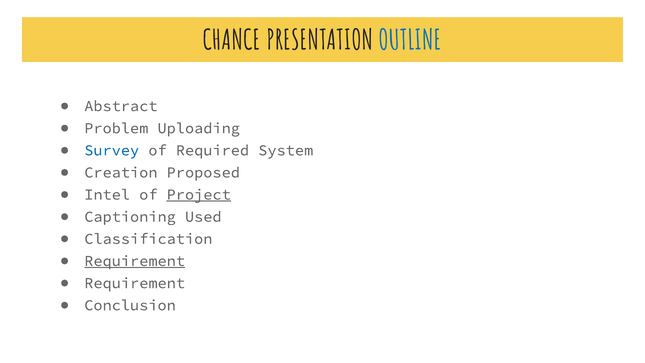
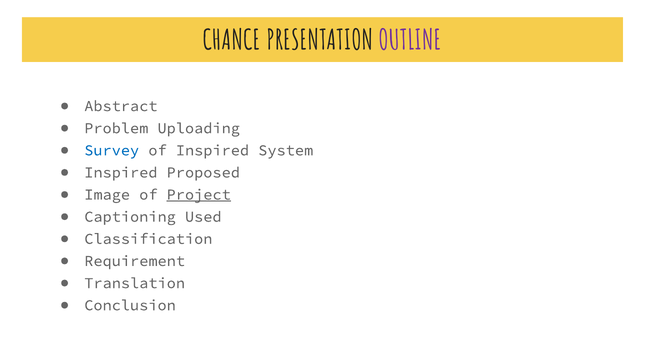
OUTLINE colour: blue -> purple
of Required: Required -> Inspired
Creation at (121, 172): Creation -> Inspired
Intel: Intel -> Image
Requirement at (135, 261) underline: present -> none
Requirement at (135, 283): Requirement -> Translation
